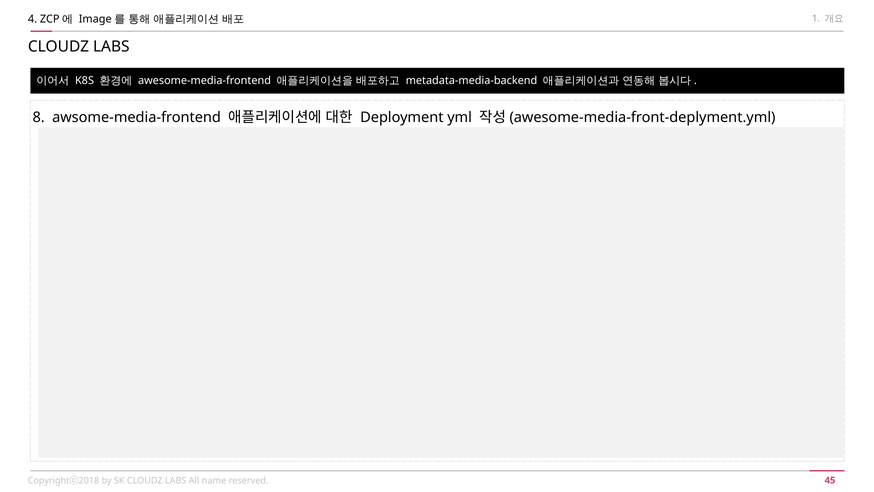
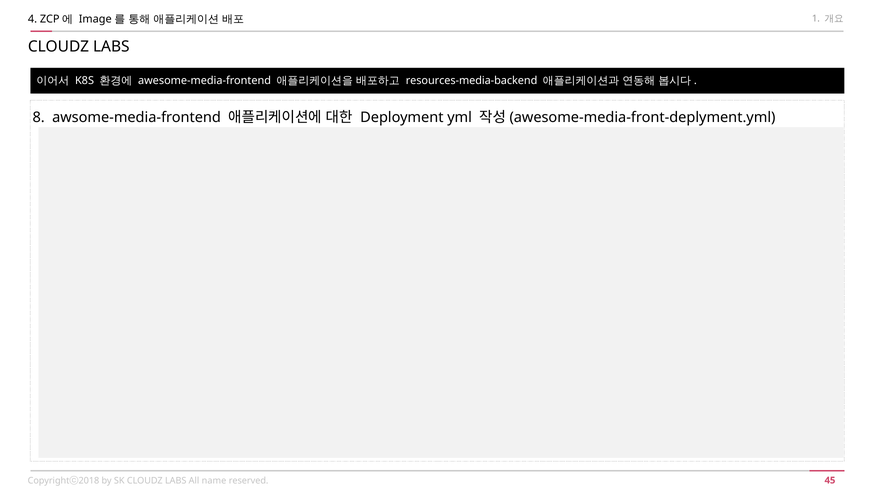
metadata-media-backend: metadata-media-backend -> resources-media-backend
